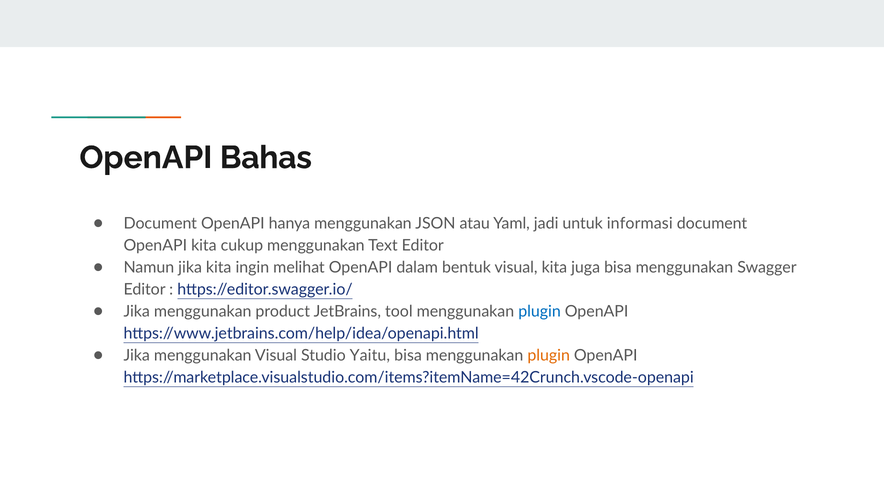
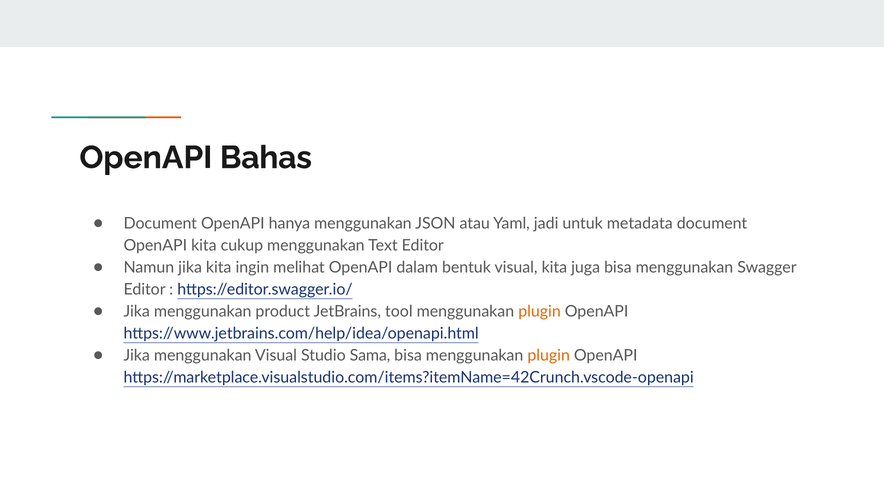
informasi: informasi -> metadata
plugin at (540, 312) colour: blue -> orange
Yaitu: Yaitu -> Sama
